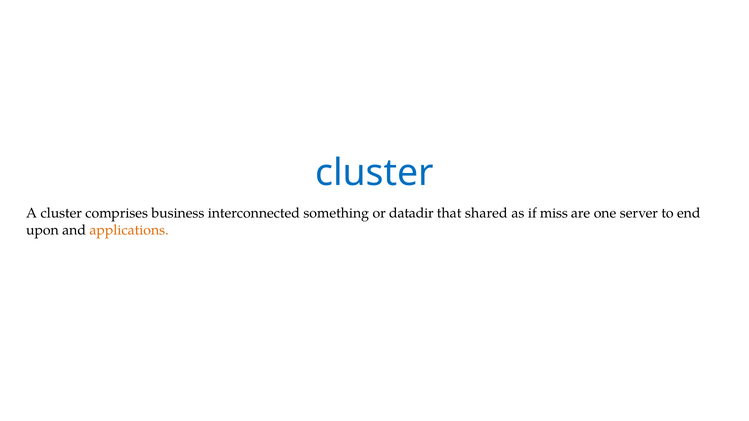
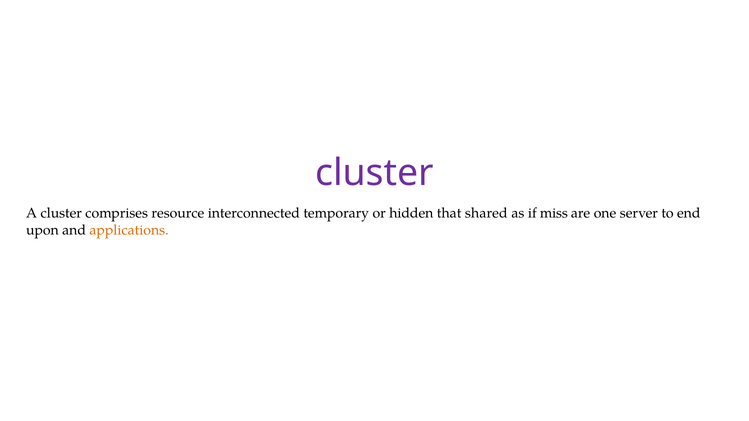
cluster at (374, 173) colour: blue -> purple
business: business -> resource
something: something -> temporary
datadir: datadir -> hidden
